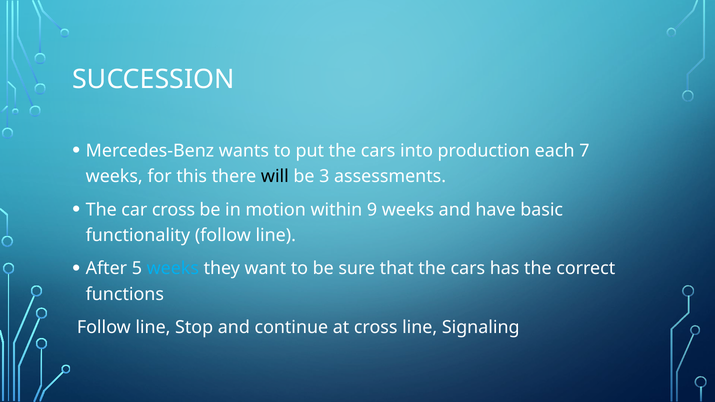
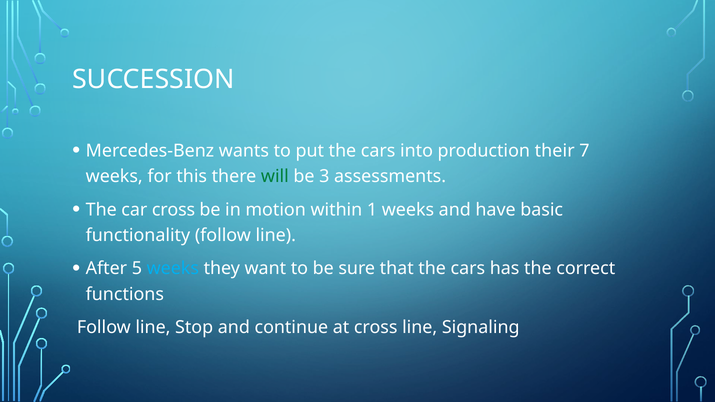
each: each -> their
will colour: black -> green
9: 9 -> 1
